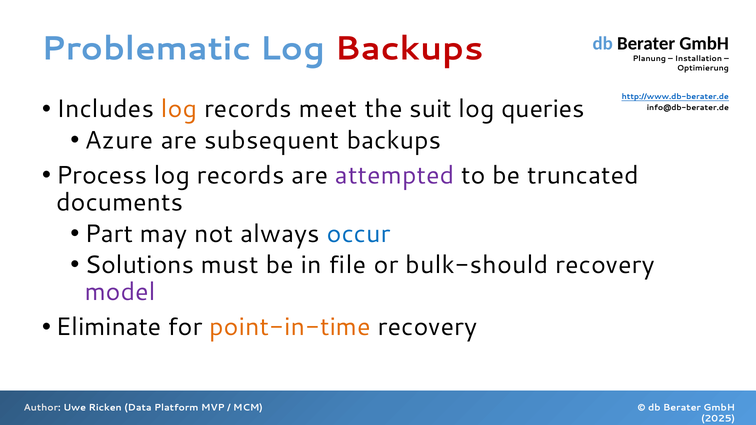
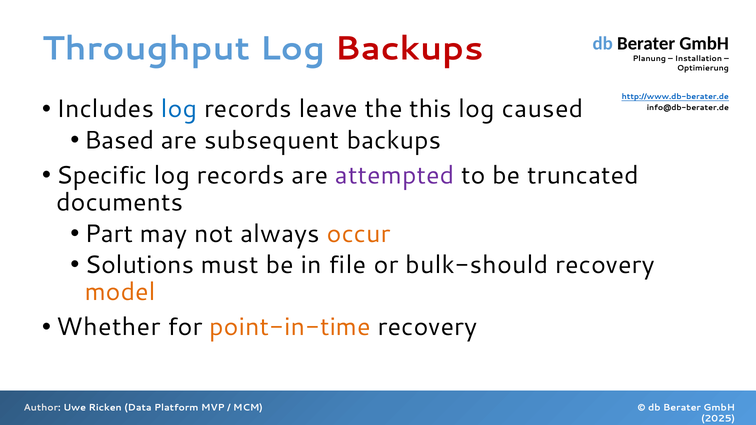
Problematic: Problematic -> Throughput
log at (179, 109) colour: orange -> blue
meet: meet -> leave
suit: suit -> this
queries: queries -> caused
Azure: Azure -> Based
Process: Process -> Specific
occur colour: blue -> orange
model colour: purple -> orange
Eliminate: Eliminate -> Whether
